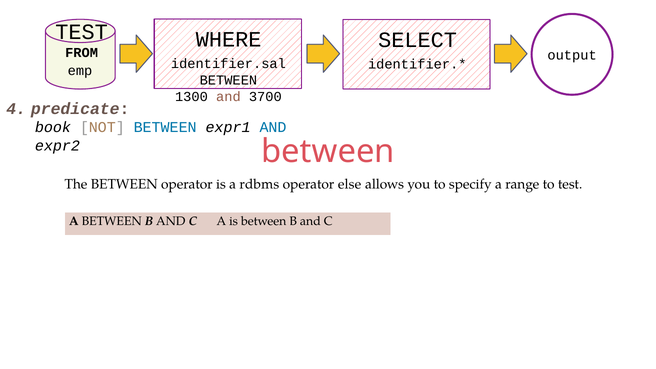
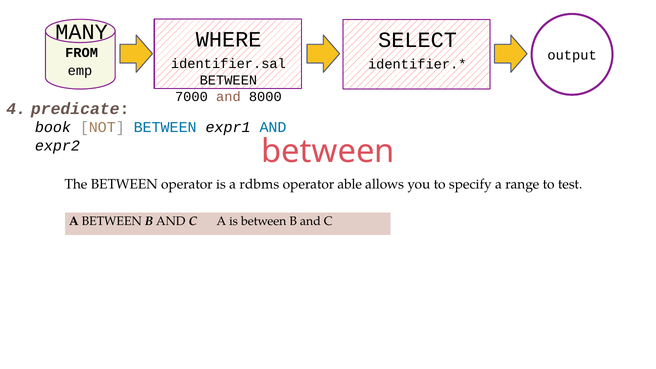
TEST at (82, 32): TEST -> MANY
1300: 1300 -> 7000
3700: 3700 -> 8000
else: else -> able
